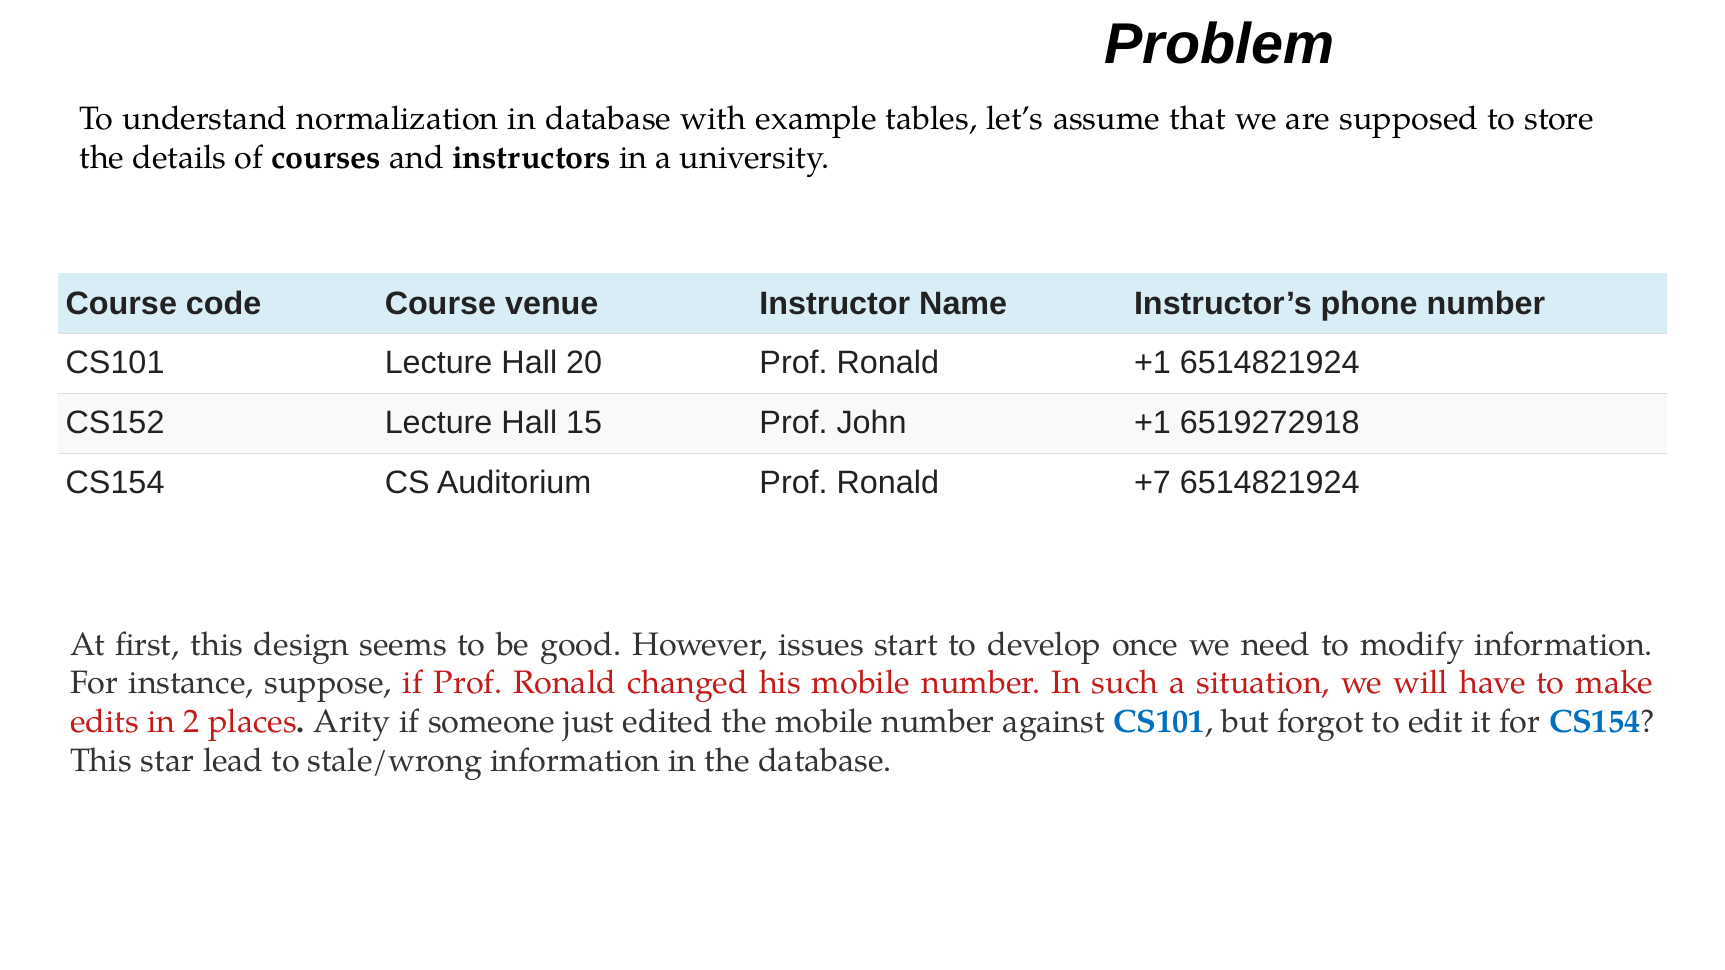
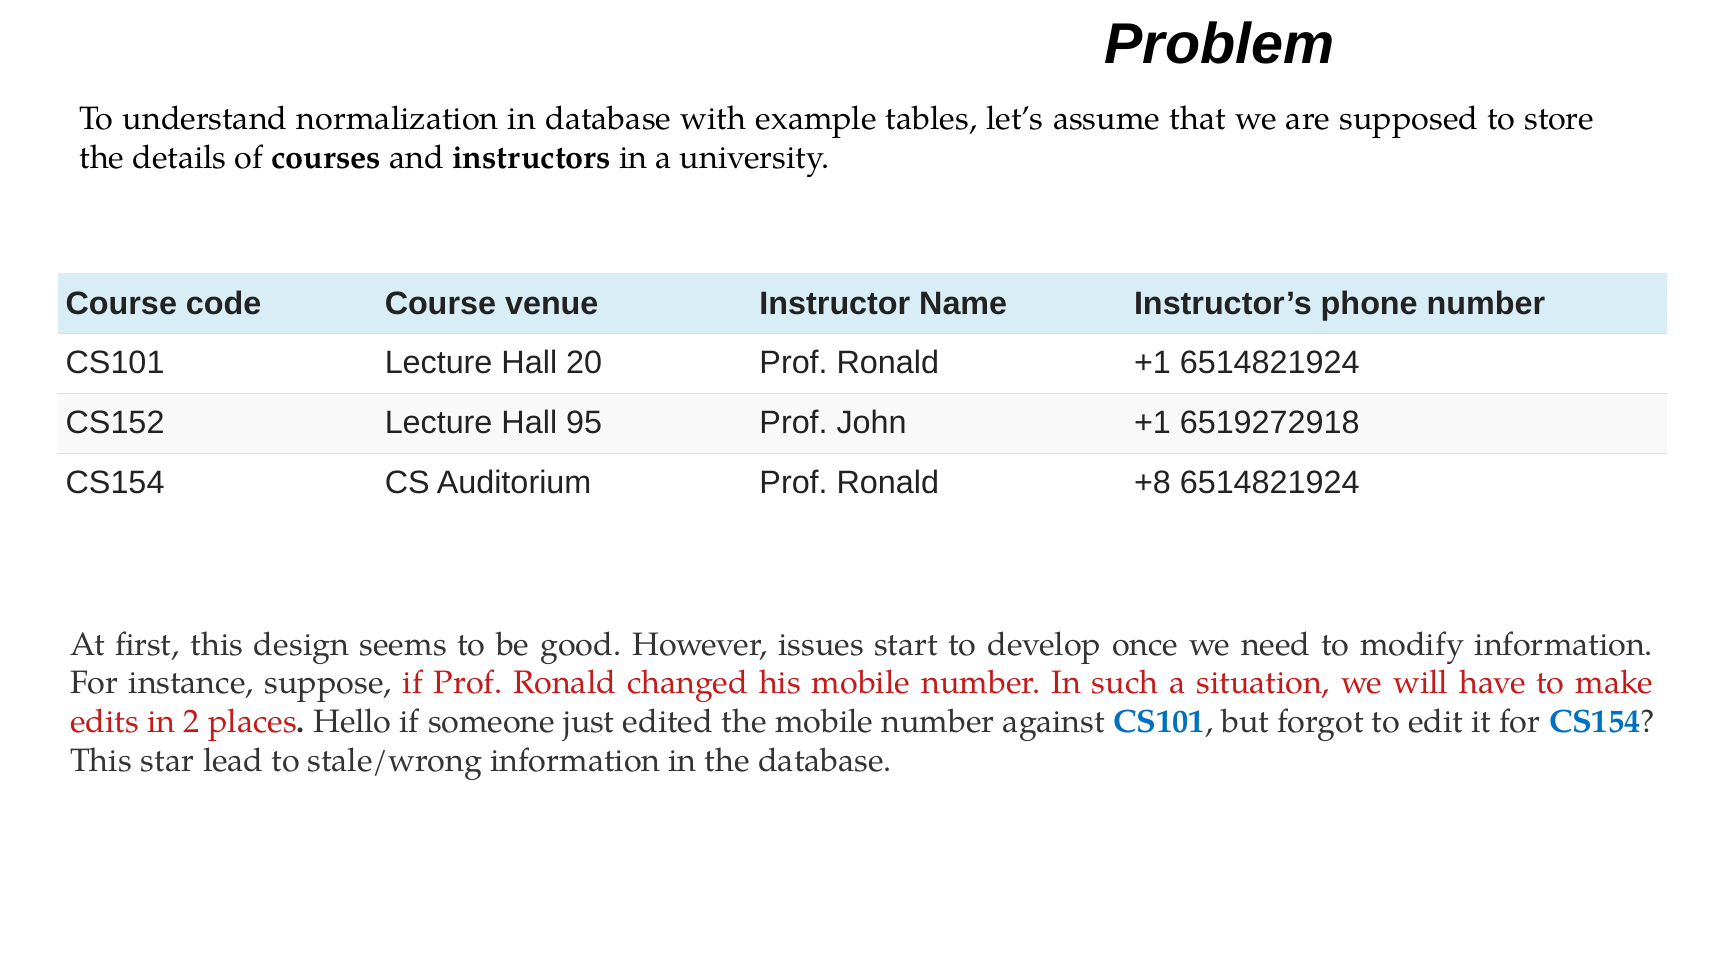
15: 15 -> 95
+7: +7 -> +8
Arity: Arity -> Hello
